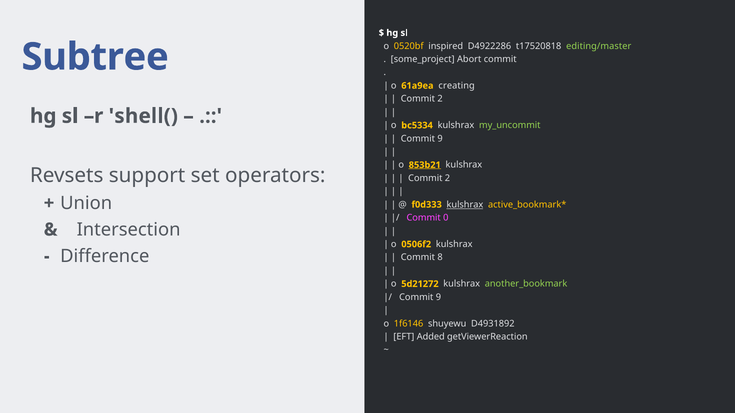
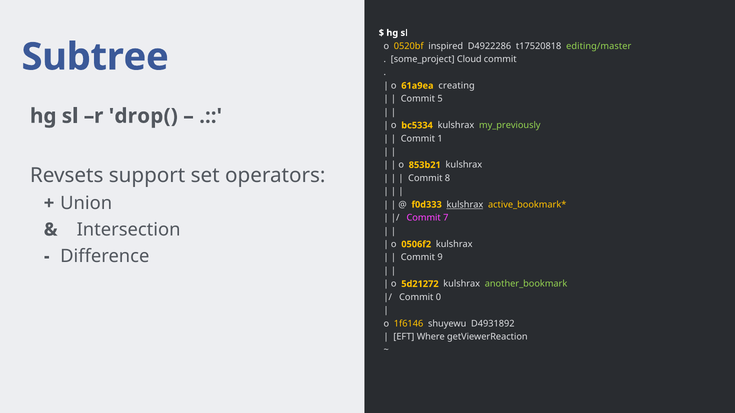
Abort: Abort -> Cloud
2 at (440, 99): 2 -> 5
shell(: shell( -> drop(
my_uncommit: my_uncommit -> my_previously
9 at (440, 139): 9 -> 1
853b21 underline: present -> none
2 at (447, 178): 2 -> 8
0: 0 -> 7
8: 8 -> 9
9 at (438, 297): 9 -> 0
Added: Added -> Where
